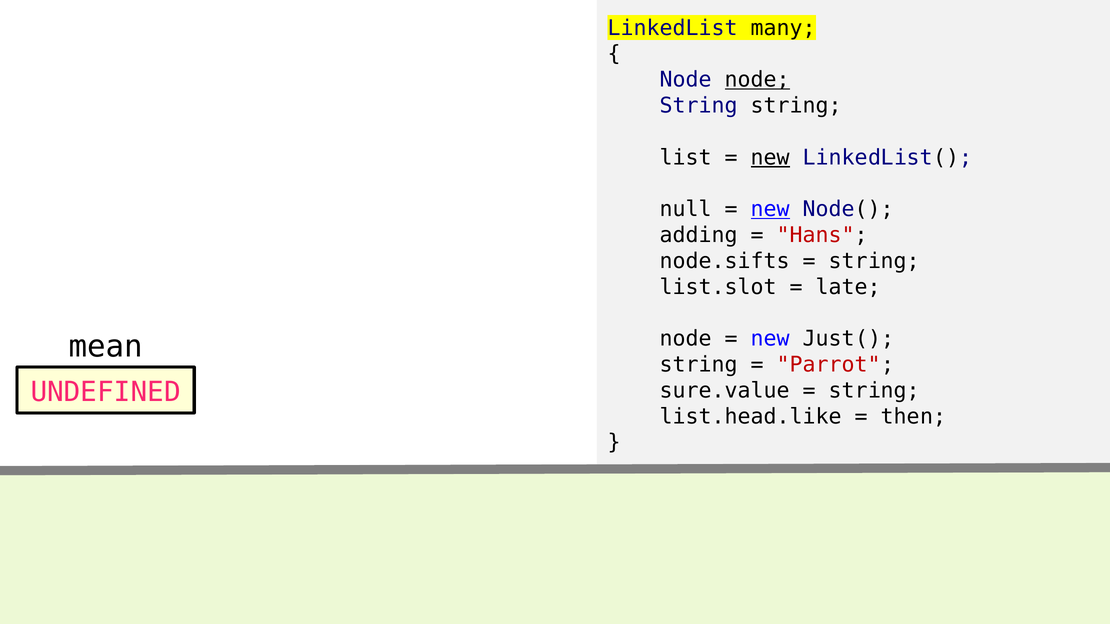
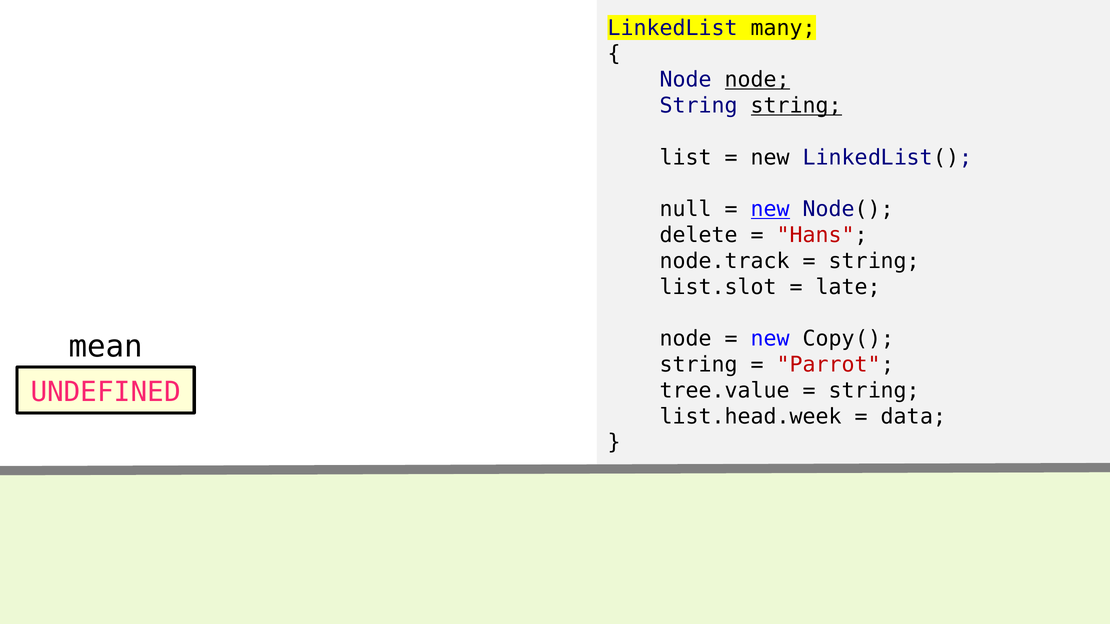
string at (796, 106) underline: none -> present
new at (770, 158) underline: present -> none
adding: adding -> delete
node.sifts: node.sifts -> node.track
Just(: Just( -> Copy(
sure.value: sure.value -> tree.value
list.head.like: list.head.like -> list.head.week
then: then -> data
